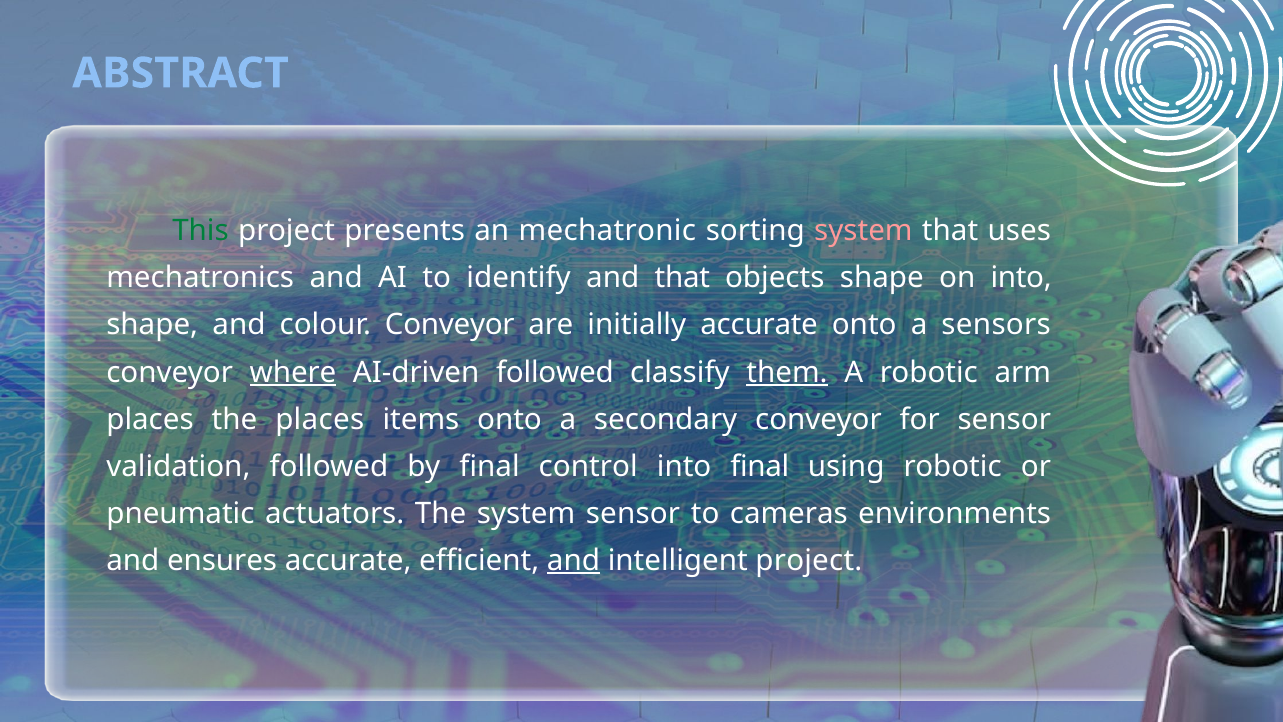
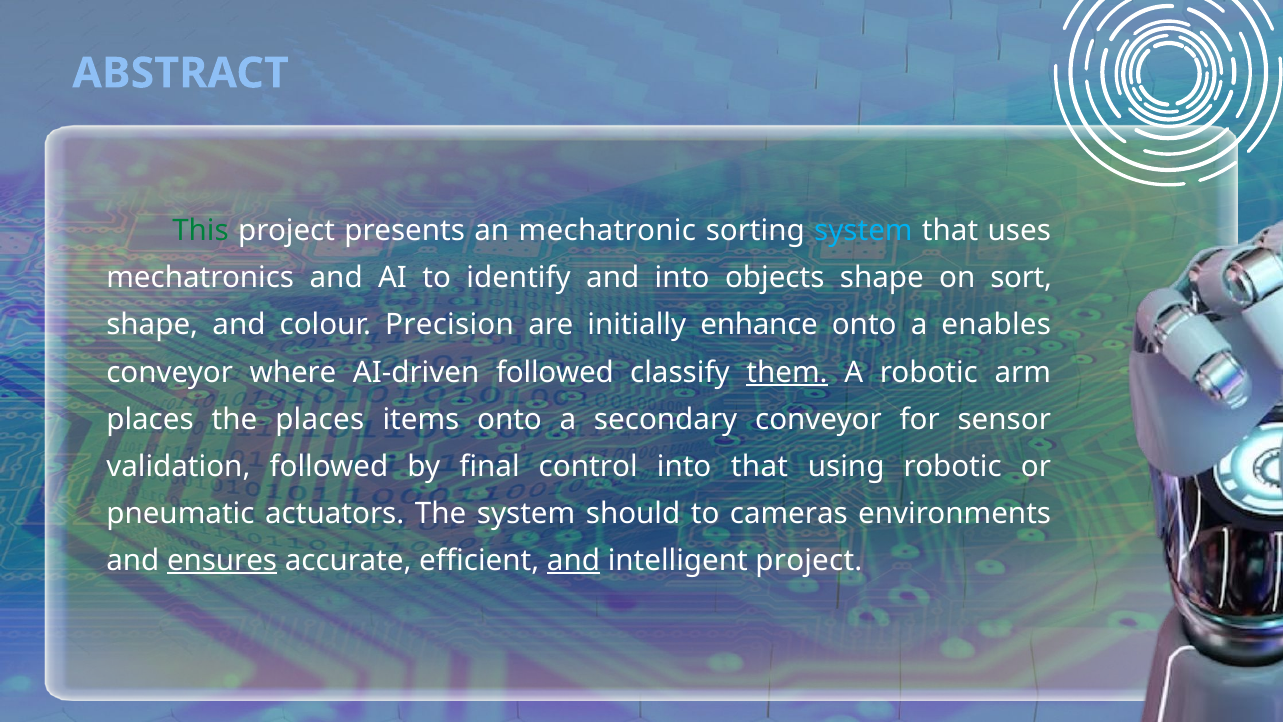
system at (863, 231) colour: pink -> light blue
and that: that -> into
on into: into -> sort
colour Conveyor: Conveyor -> Precision
initially accurate: accurate -> enhance
sensors: sensors -> enables
where underline: present -> none
into final: final -> that
system sensor: sensor -> should
ensures underline: none -> present
